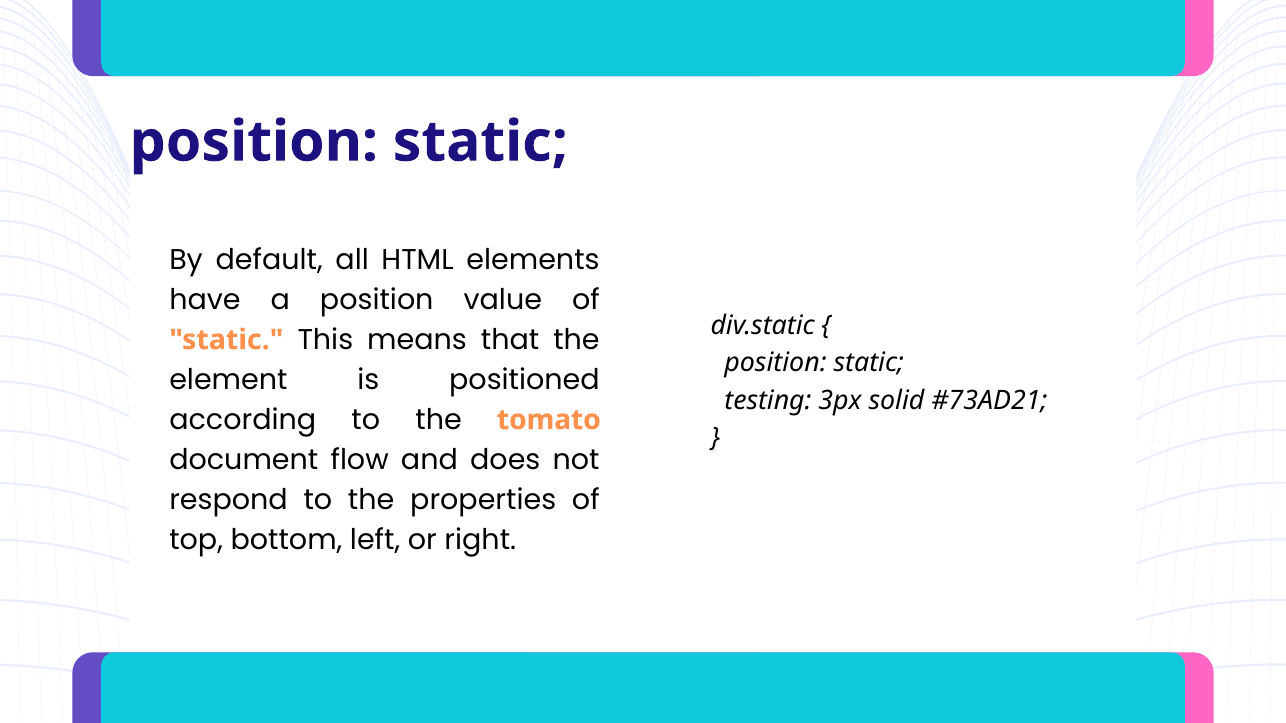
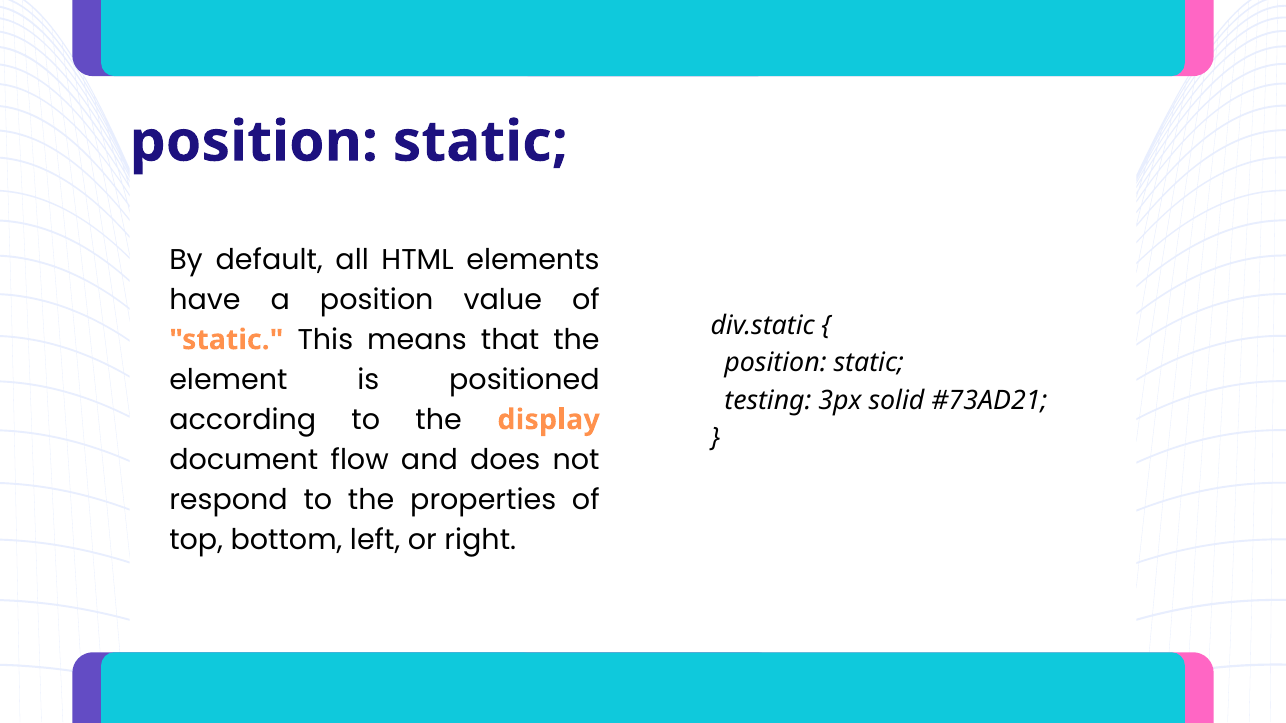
tomato: tomato -> display
